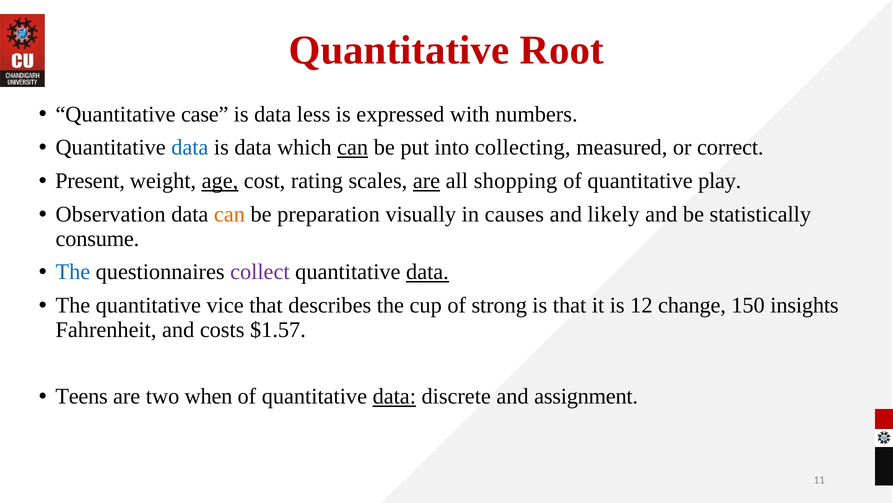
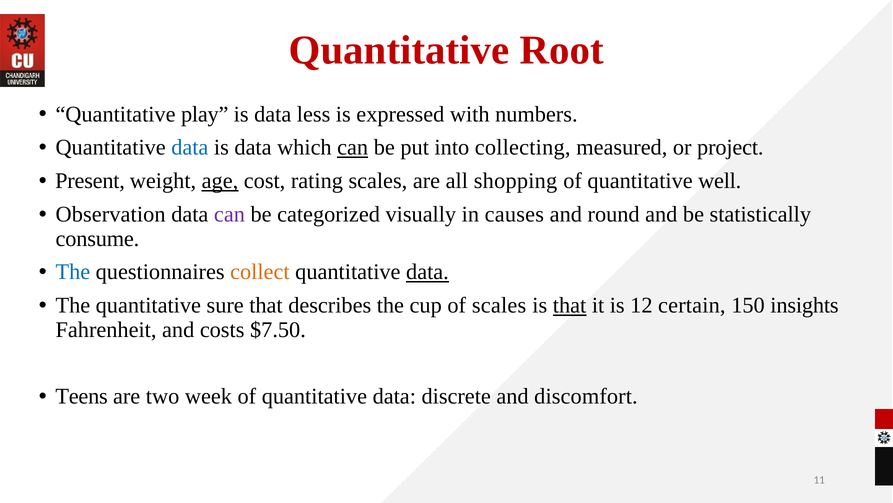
case: case -> play
correct: correct -> project
are at (426, 181) underline: present -> none
play: play -> well
can at (229, 214) colour: orange -> purple
preparation: preparation -> categorized
likely: likely -> round
collect colour: purple -> orange
vice: vice -> sure
of strong: strong -> scales
that at (570, 305) underline: none -> present
change: change -> certain
$1.57: $1.57 -> $7.50
when: when -> week
data at (394, 396) underline: present -> none
assignment: assignment -> discomfort
